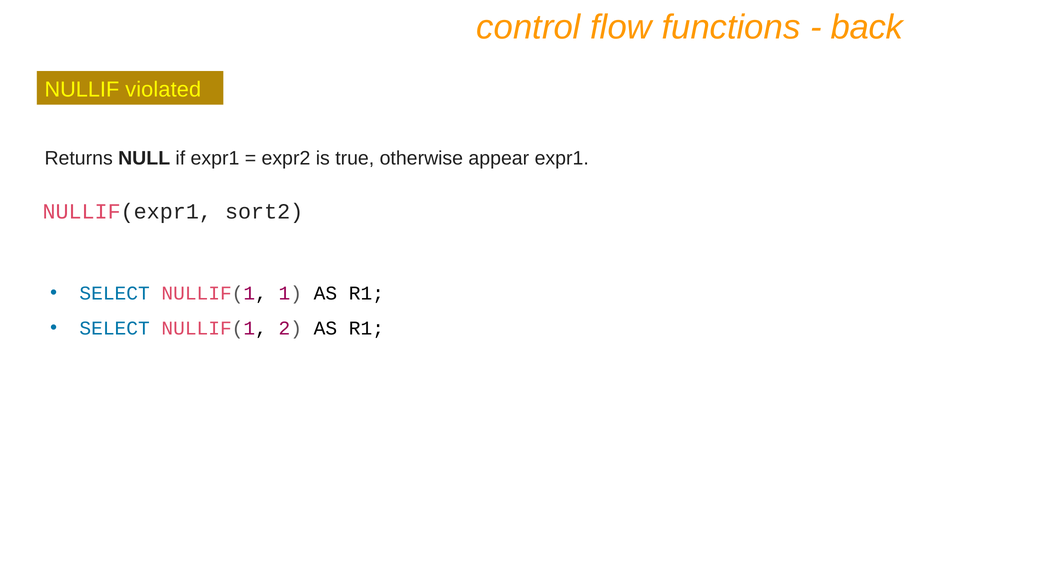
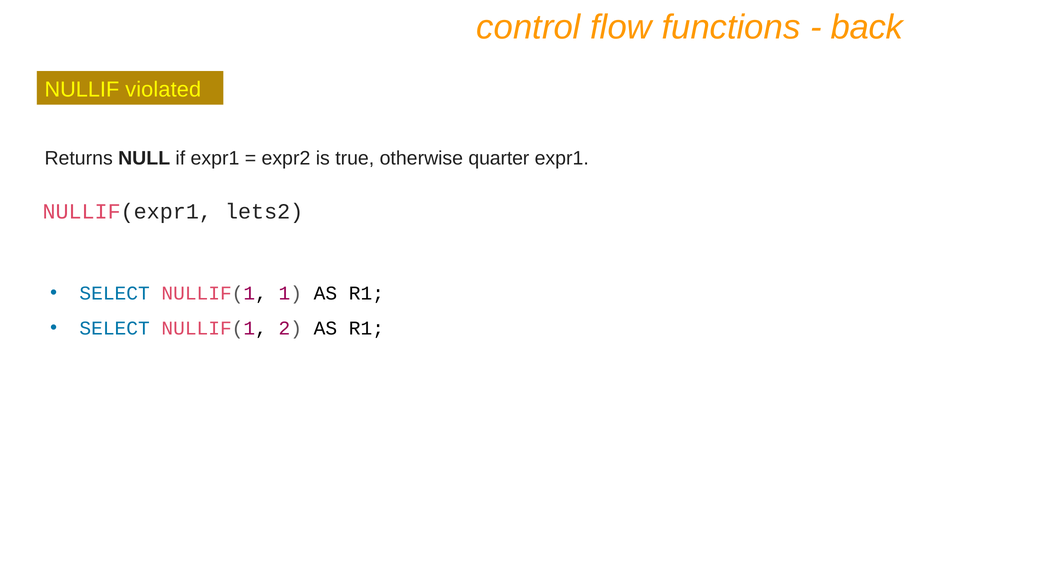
appear: appear -> quarter
sort2: sort2 -> lets2
